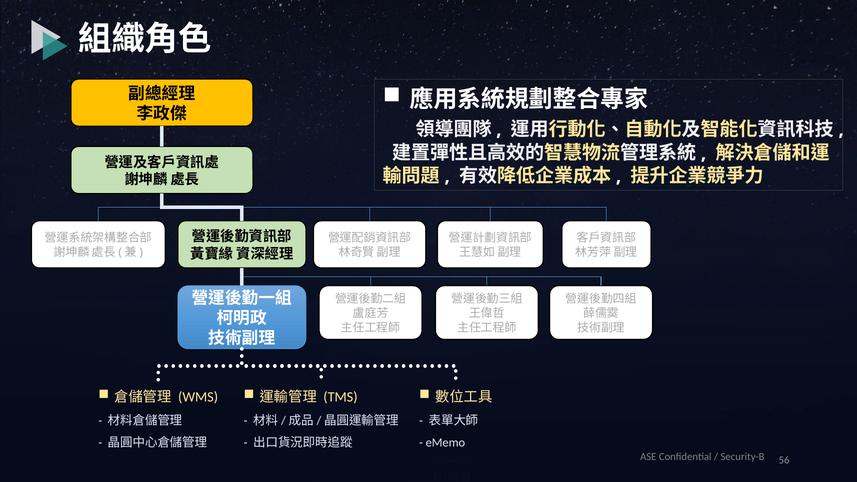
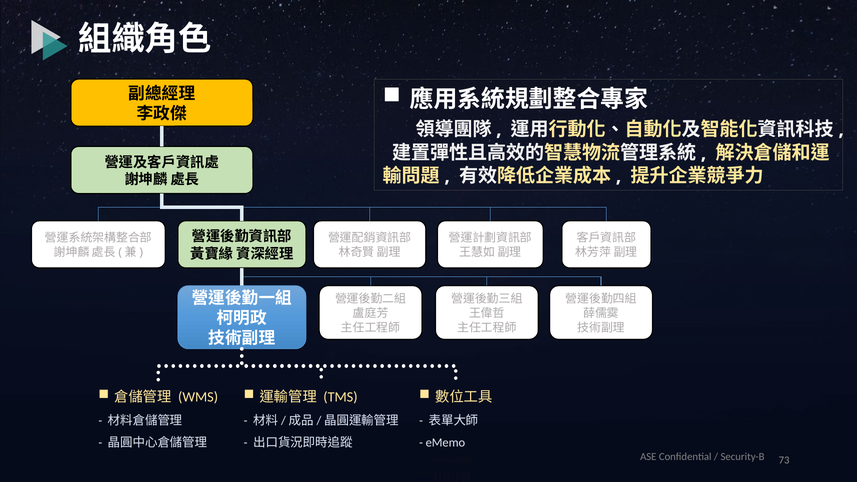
56: 56 -> 73
